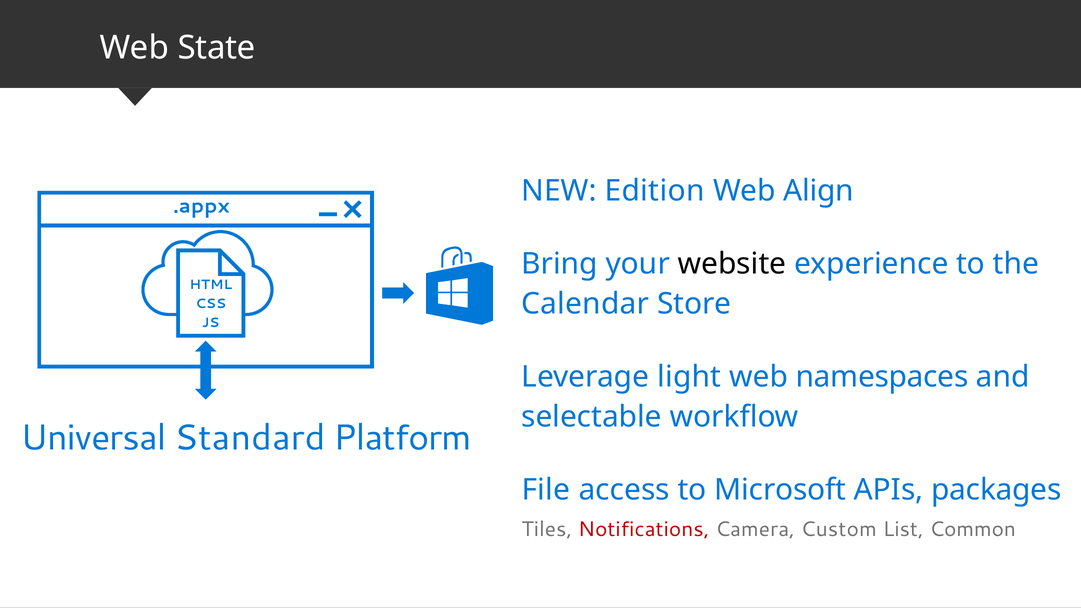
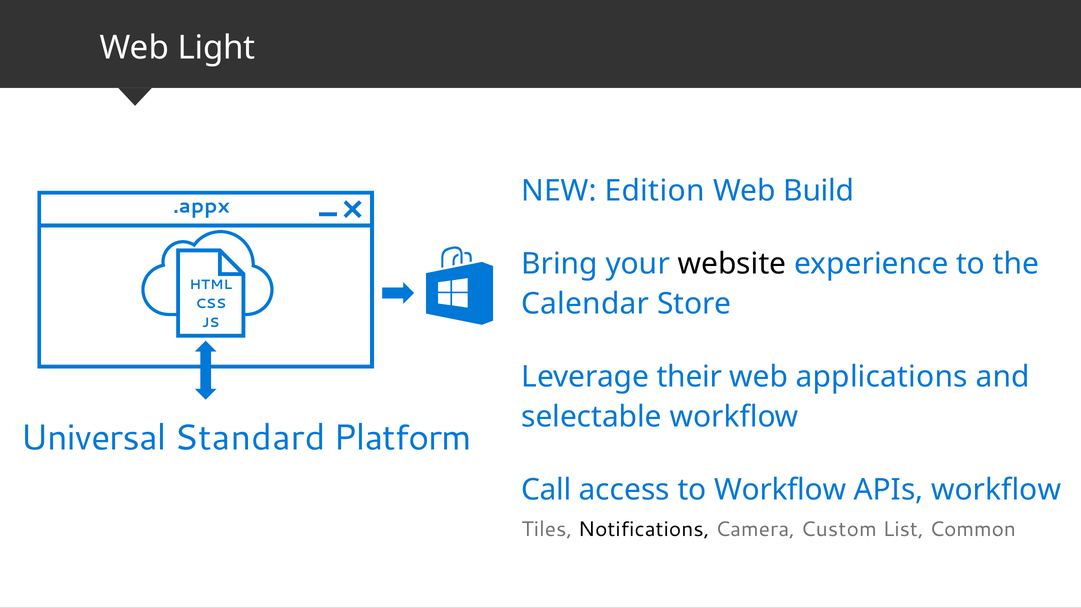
State: State -> Light
Align: Align -> Build
light: light -> their
namespaces: namespaces -> applications
File: File -> Call
to Microsoft: Microsoft -> Workflow
APIs packages: packages -> workflow
Notifications colour: red -> black
